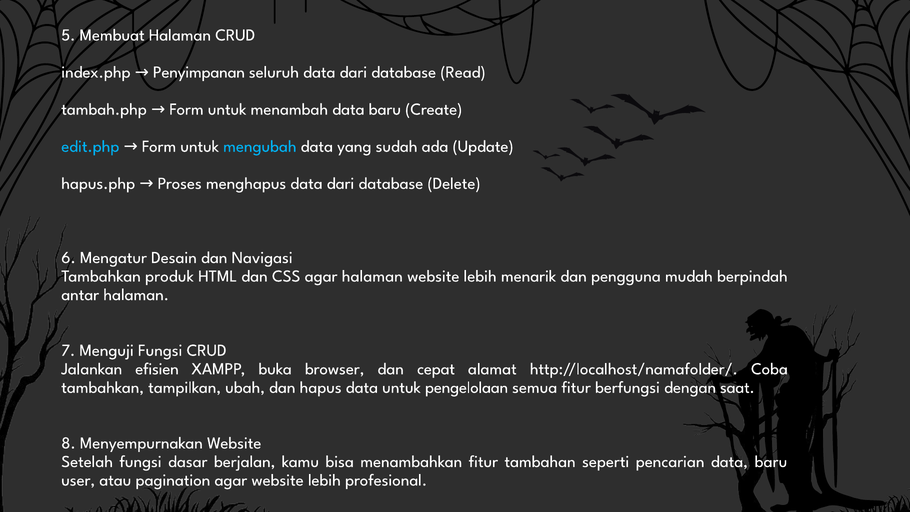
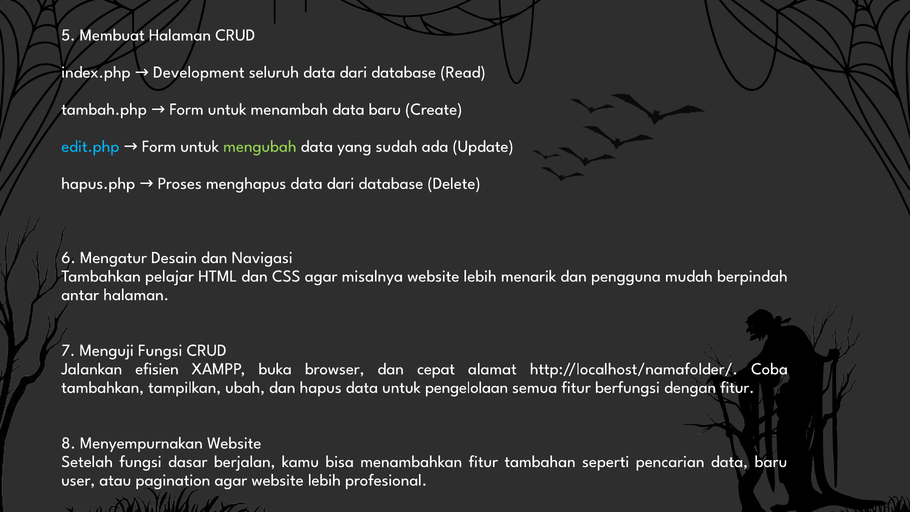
Penyimpanan: Penyimpanan -> Development
mengubah colour: light blue -> light green
produk: produk -> pelajar
agar halaman: halaman -> misalnya
dengan saat: saat -> fitur
